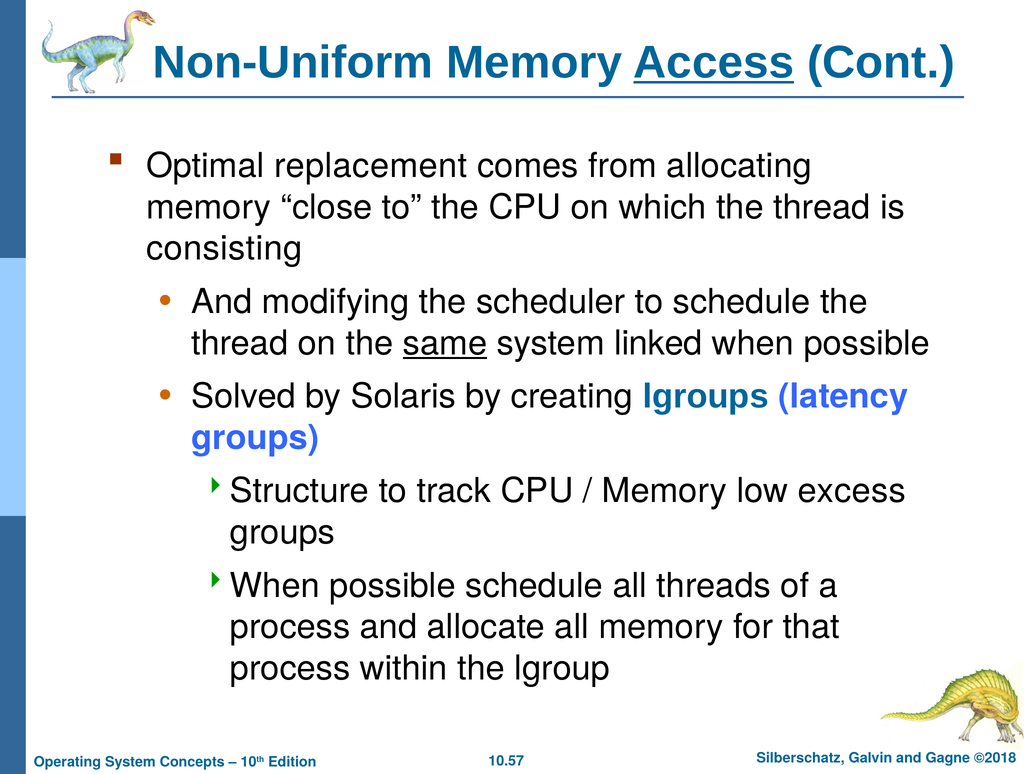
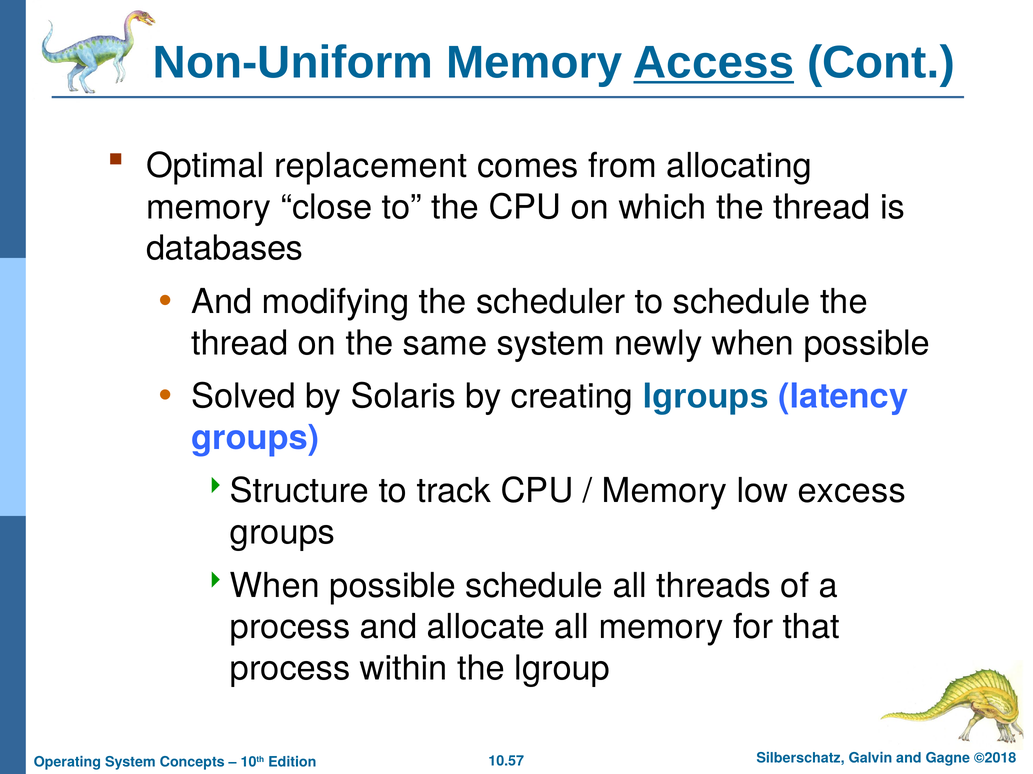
consisting: consisting -> databases
same underline: present -> none
linked: linked -> newly
